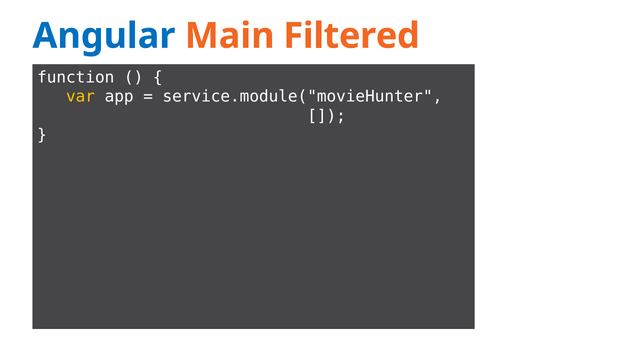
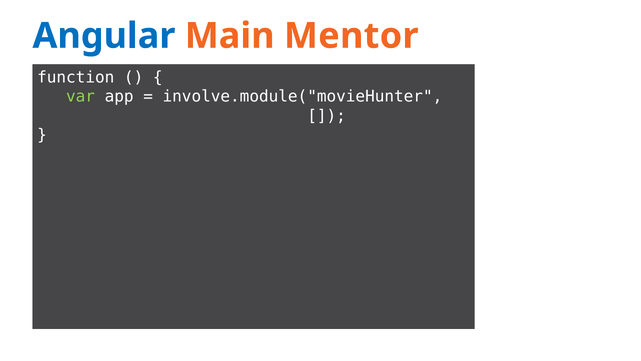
Filtered: Filtered -> Mentor
var colour: yellow -> light green
service.module("movieHunter: service.module("movieHunter -> involve.module("movieHunter
